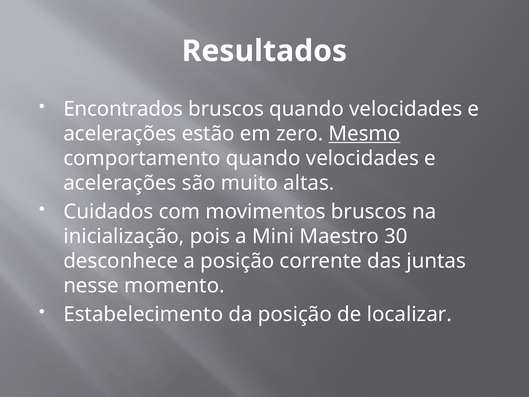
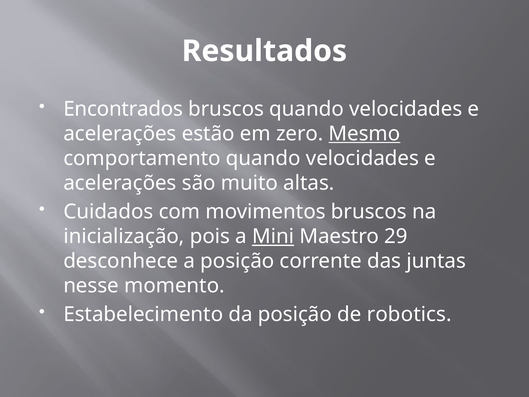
Mini underline: none -> present
30: 30 -> 29
localizar: localizar -> robotics
